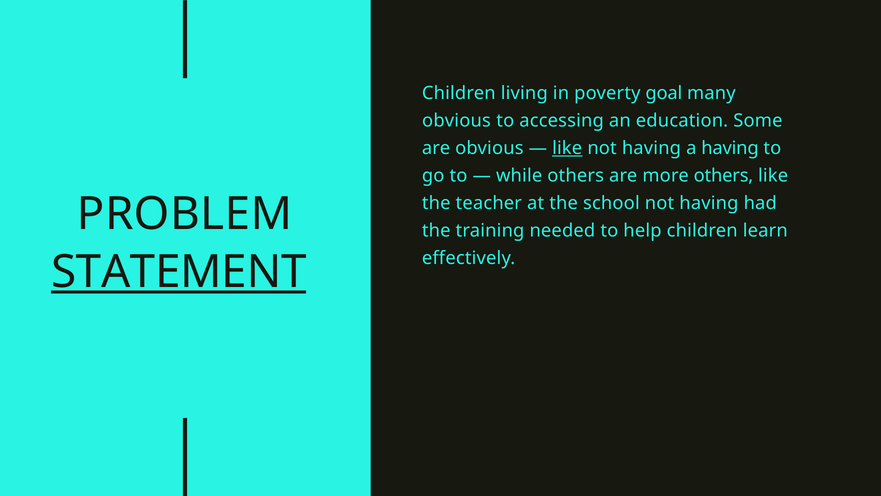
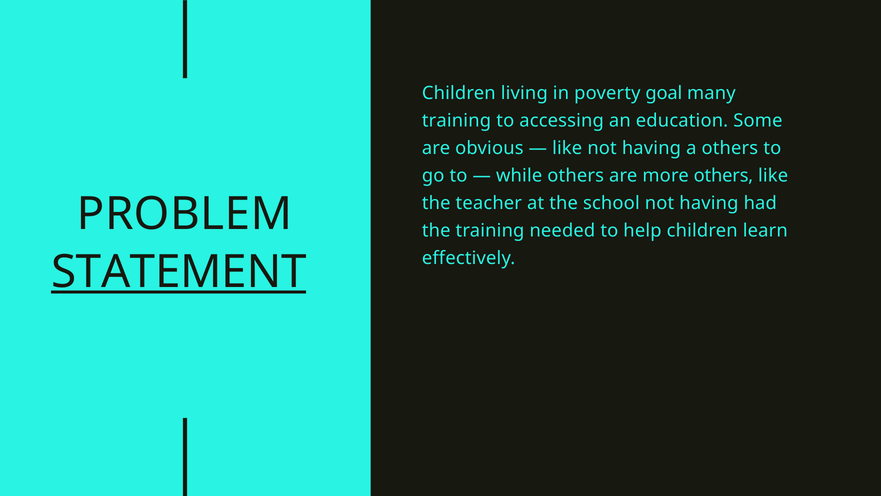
obvious at (456, 120): obvious -> training
like at (567, 148) underline: present -> none
a having: having -> others
